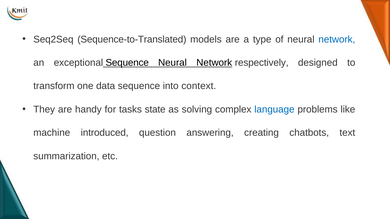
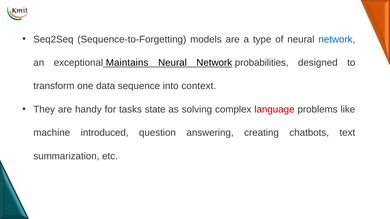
Sequence-to-Translated: Sequence-to-Translated -> Sequence-to-Forgetting
exceptional Sequence: Sequence -> Maintains
respectively: respectively -> probabilities
language colour: blue -> red
